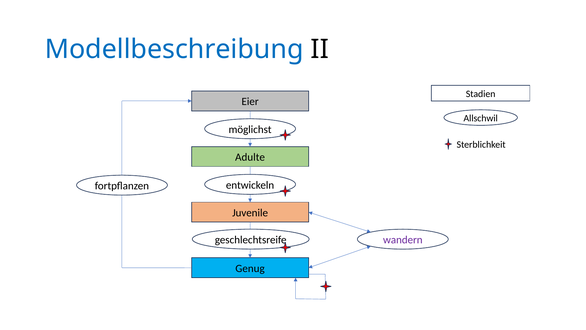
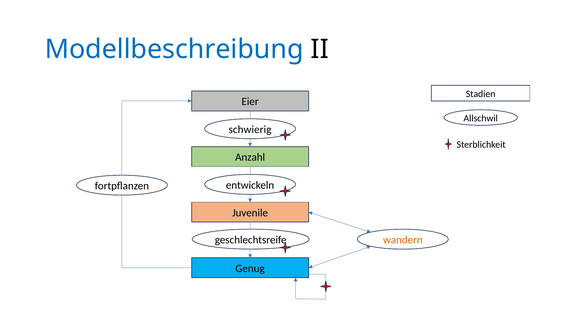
möglichst: möglichst -> schwierig
Adulte: Adulte -> Anzahl
wandern colour: purple -> orange
